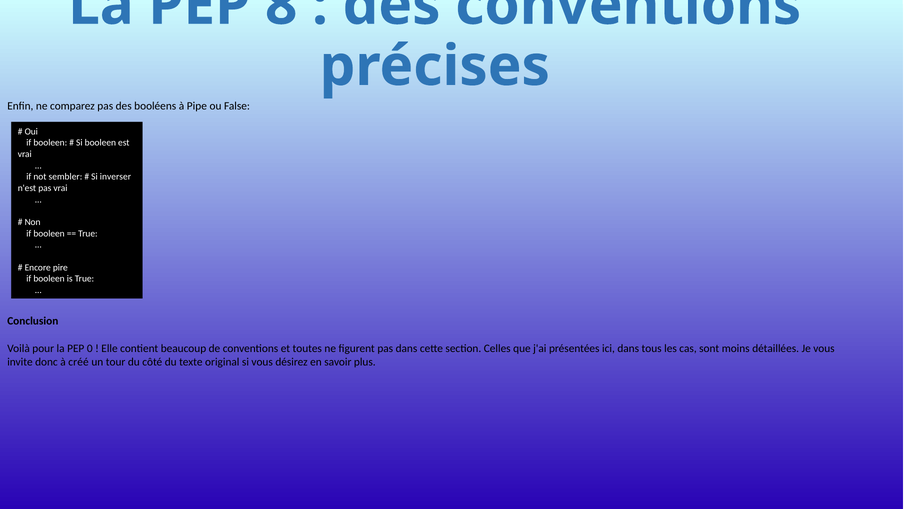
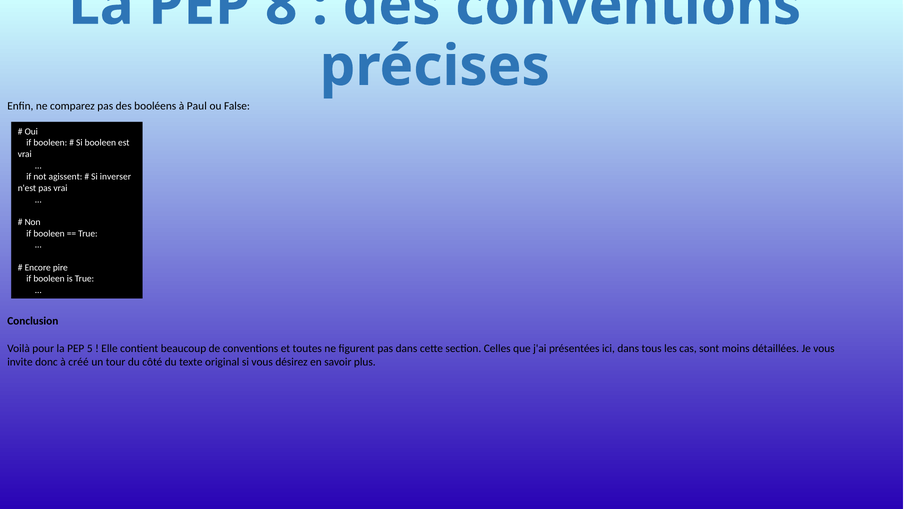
Pipe: Pipe -> Paul
sembler: sembler -> agissent
0: 0 -> 5
